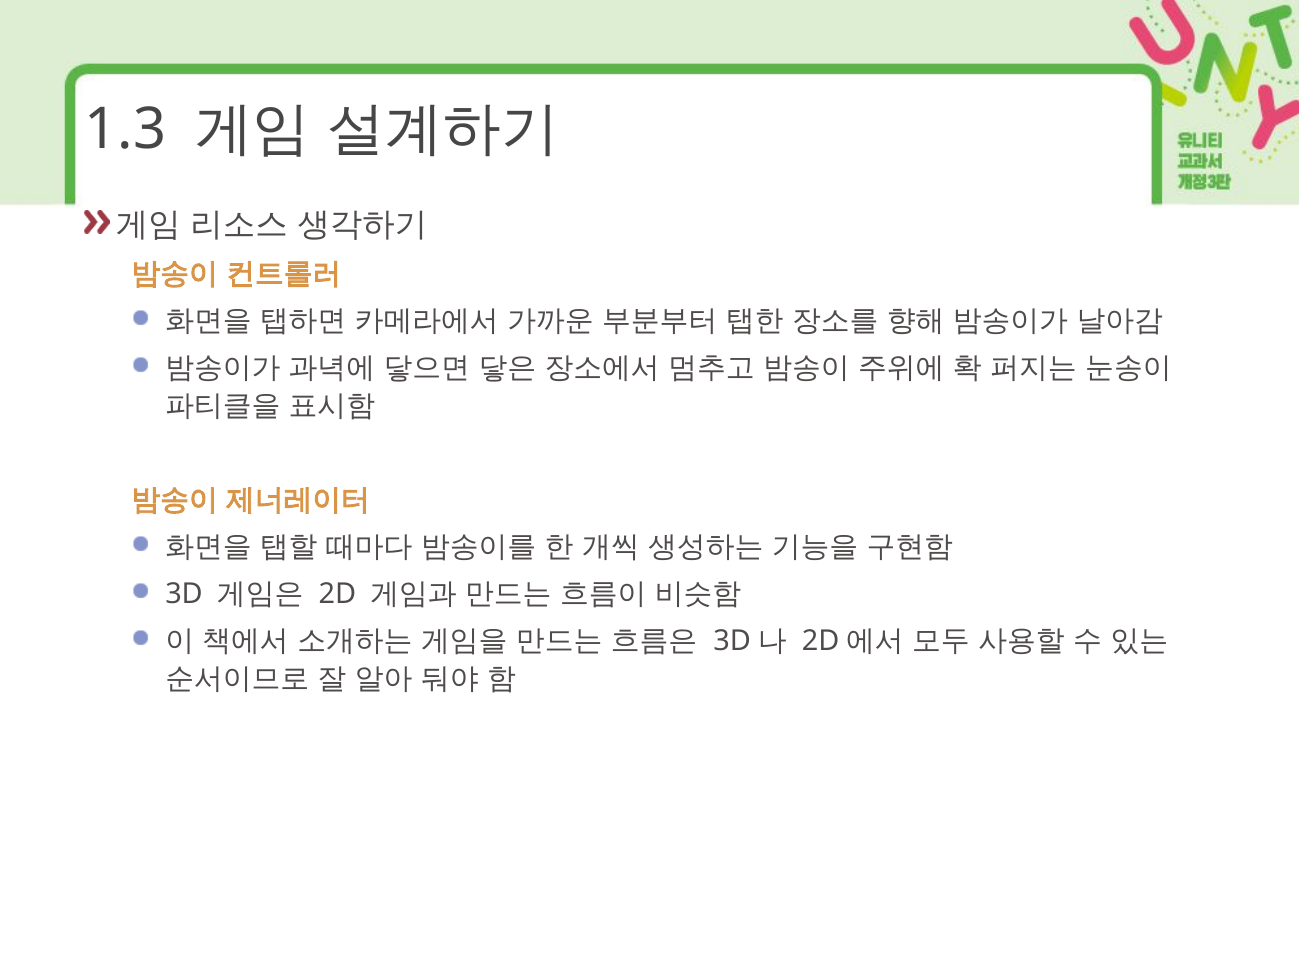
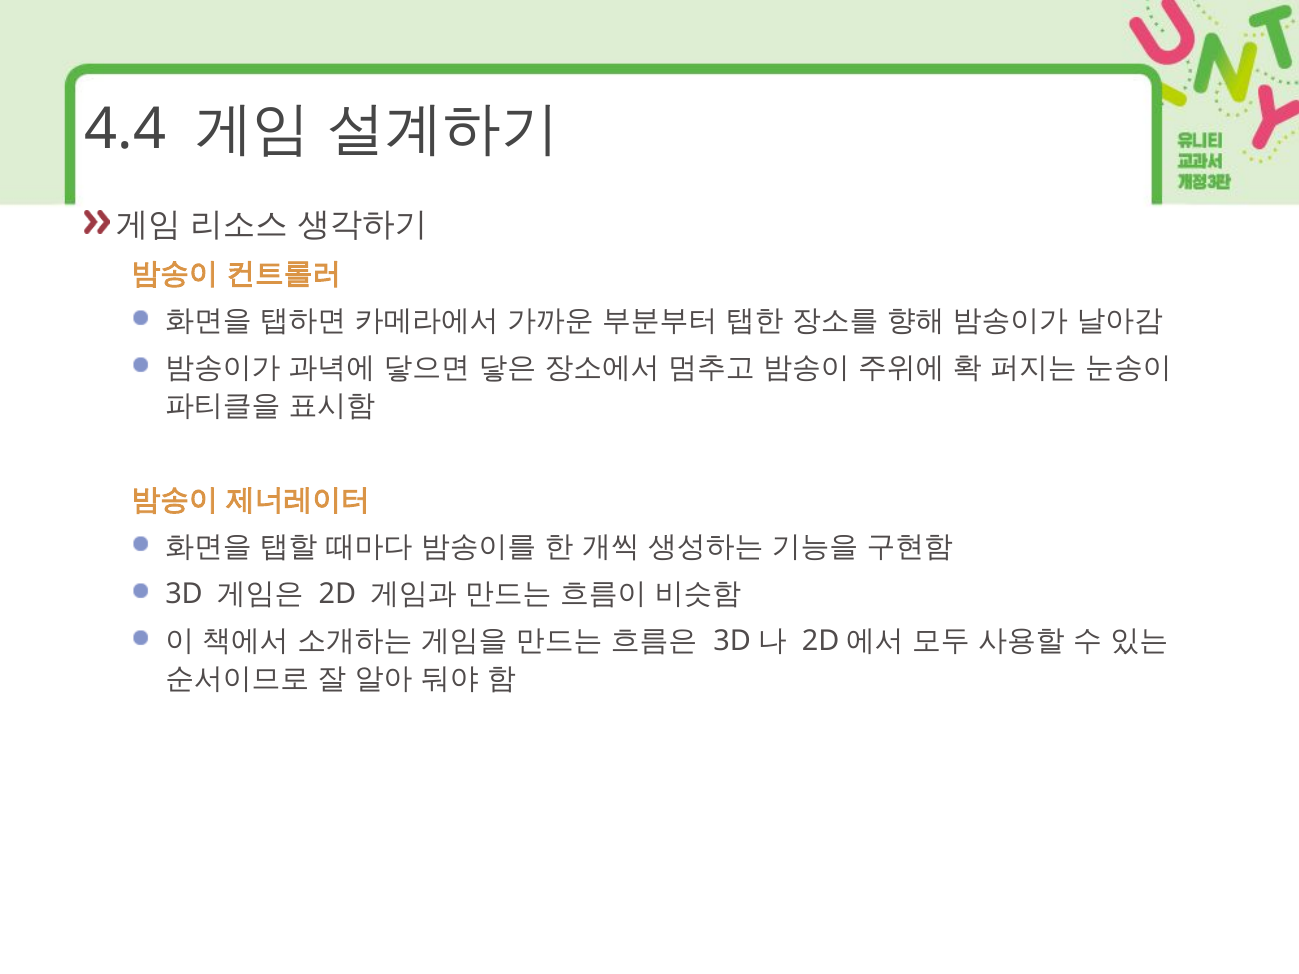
1.3: 1.3 -> 4.4
